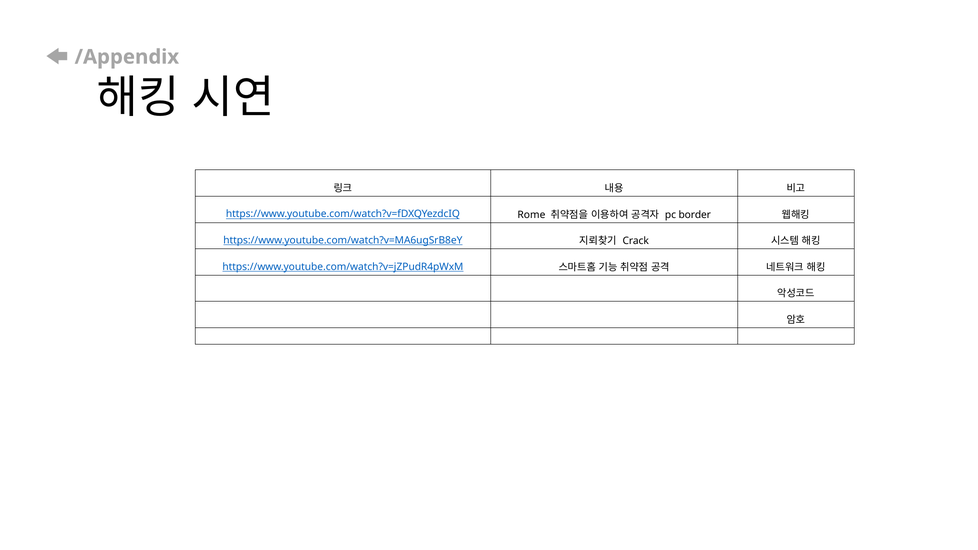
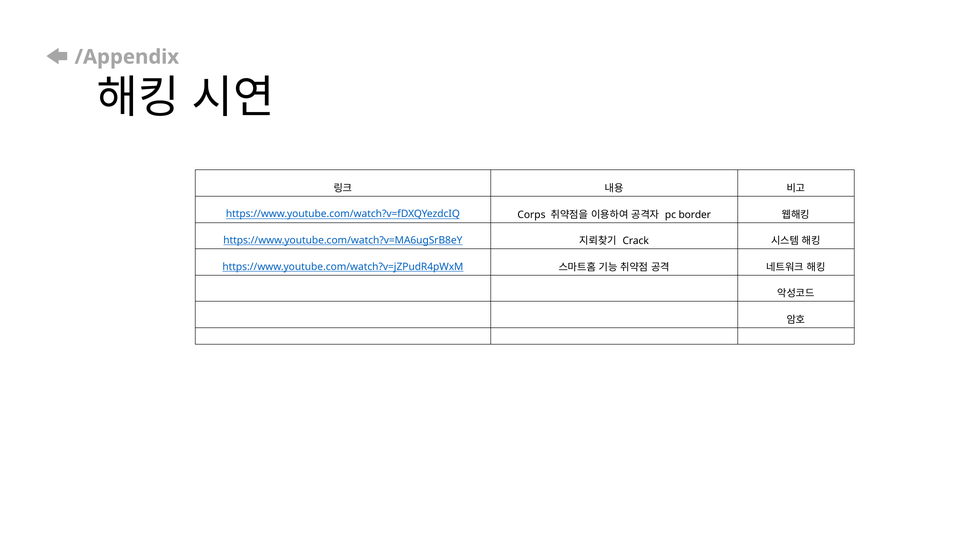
Rome: Rome -> Corps
